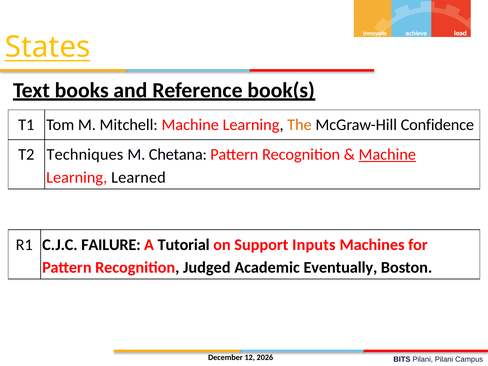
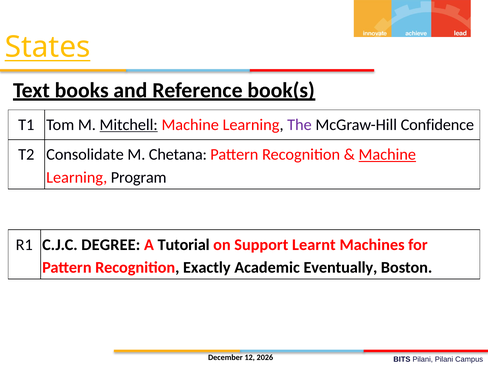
Mitchell underline: none -> present
The colour: orange -> purple
Techniques: Techniques -> Consolidate
Learned: Learned -> Program
FAILURE: FAILURE -> DEGREE
Inputs: Inputs -> Learnt
Judged: Judged -> Exactly
